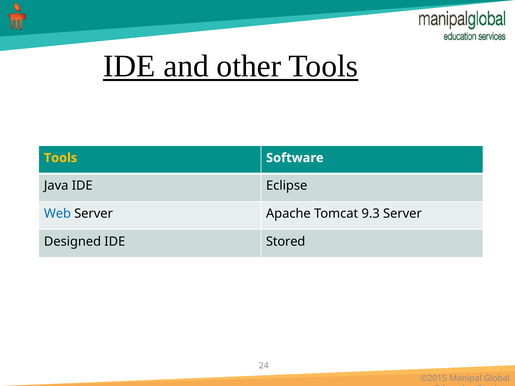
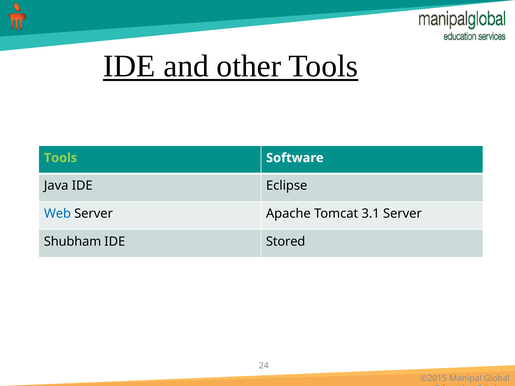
Tools at (60, 158) colour: yellow -> light green
9.3: 9.3 -> 3.1
Designed: Designed -> Shubham
